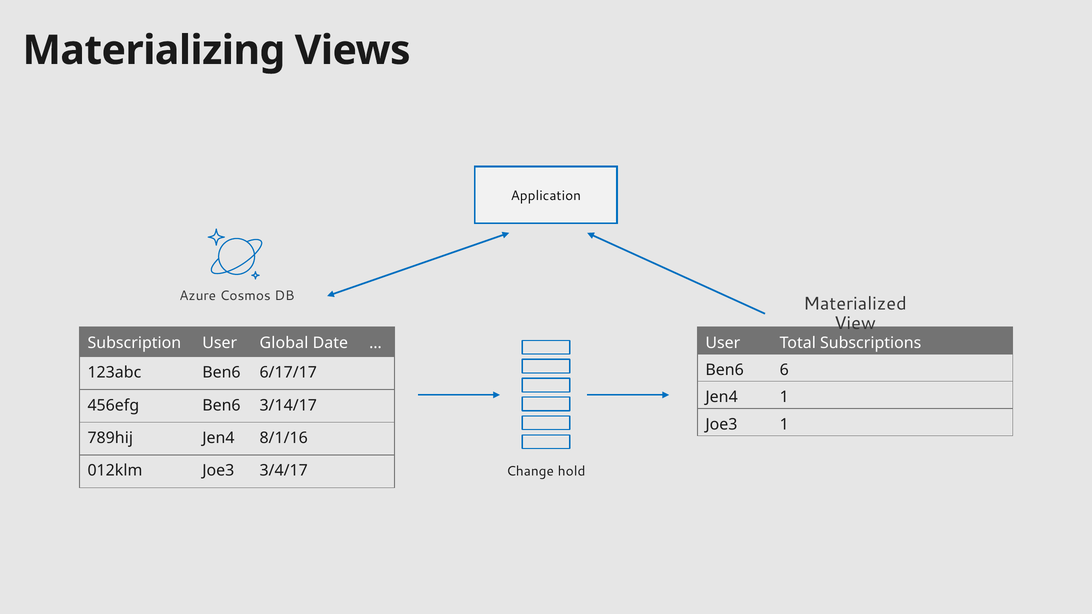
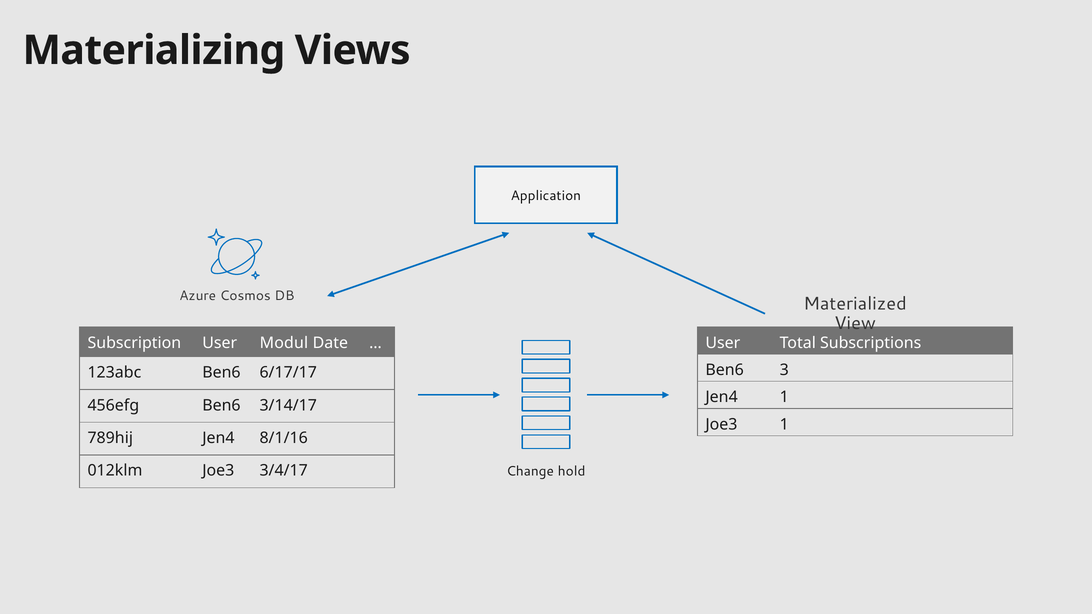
Global: Global -> Modul
6: 6 -> 3
